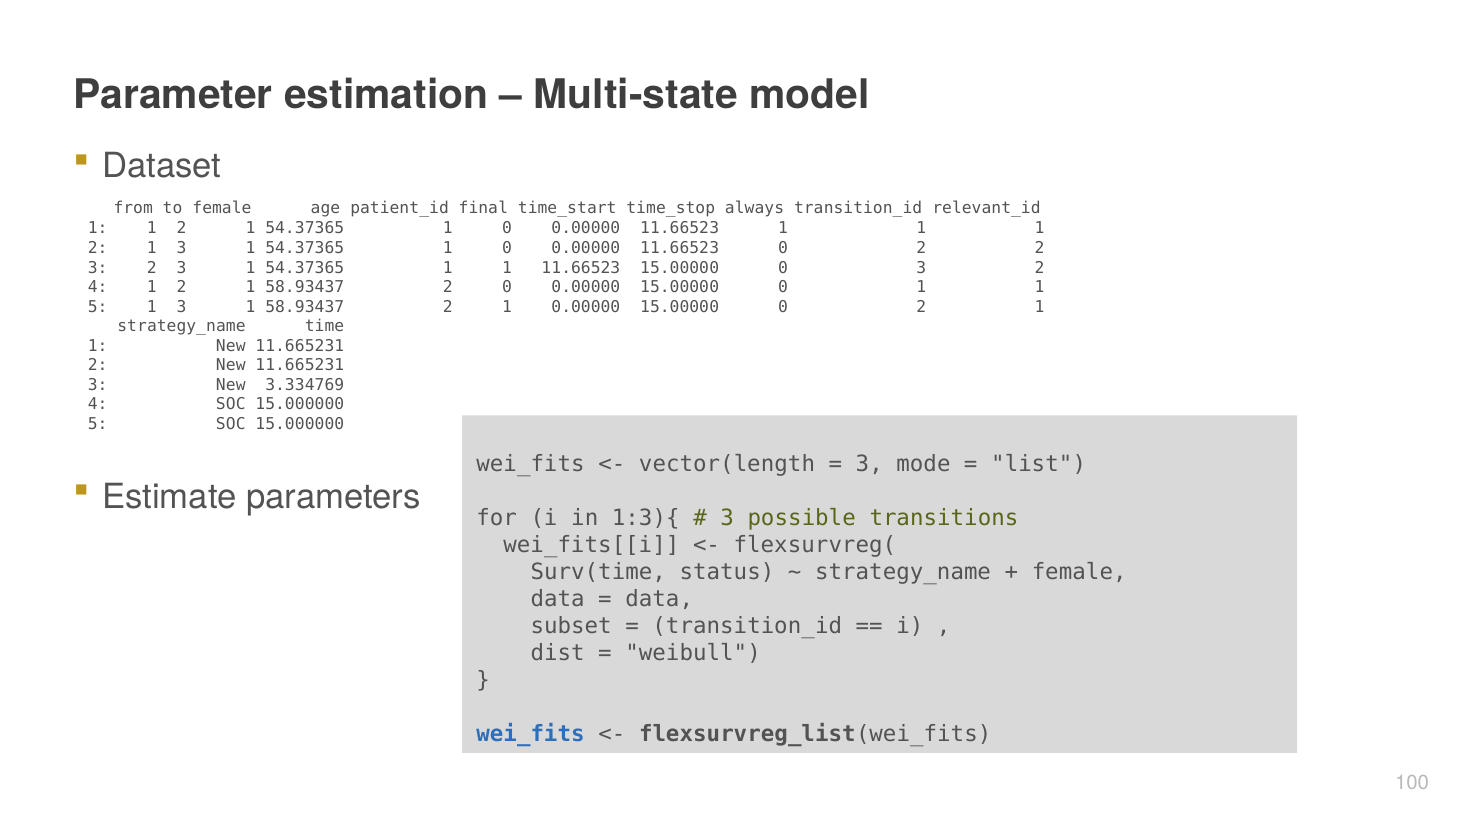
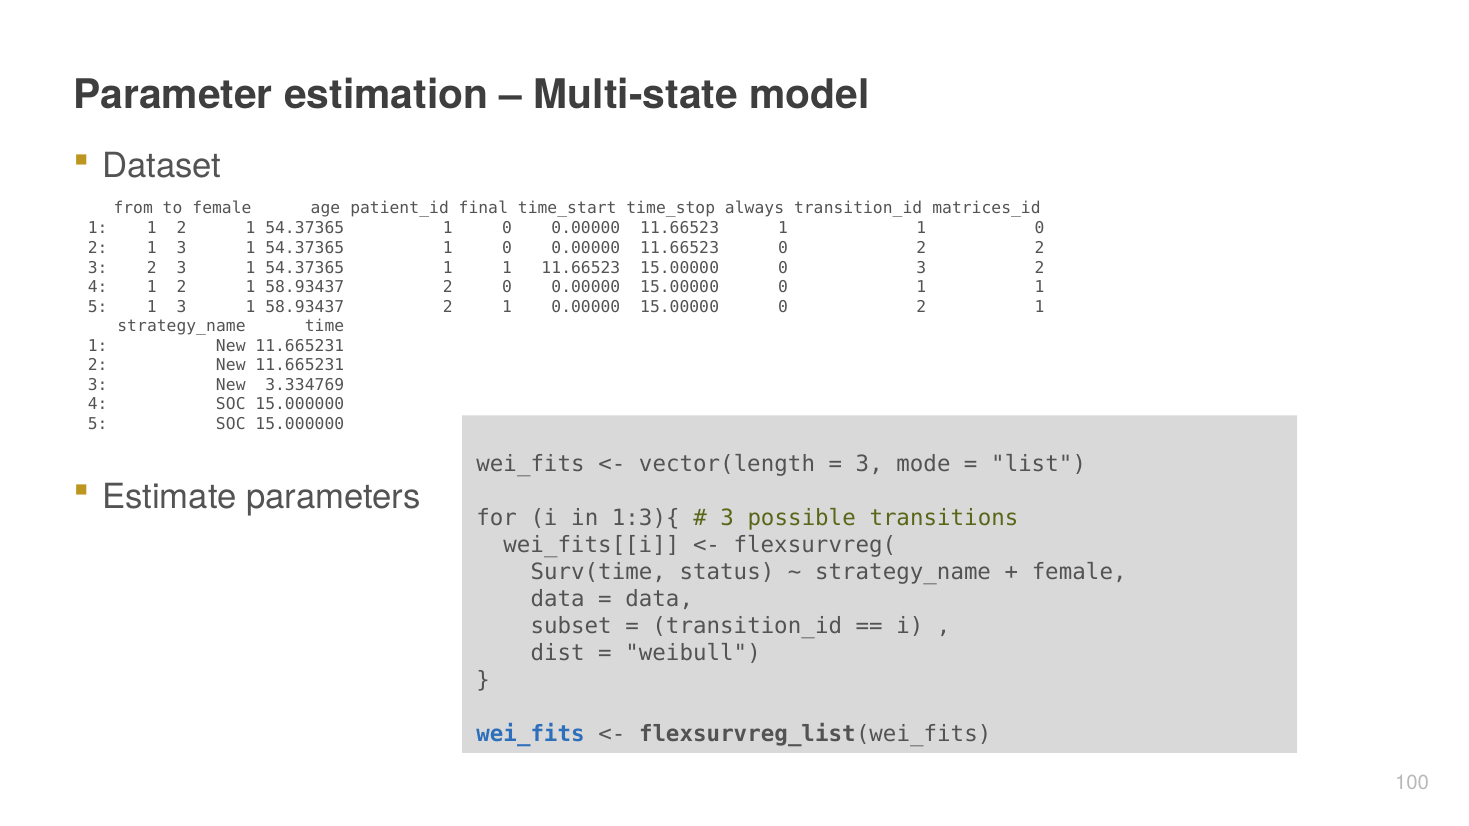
relevant_id: relevant_id -> matrices_id
1 1 1: 1 -> 0
